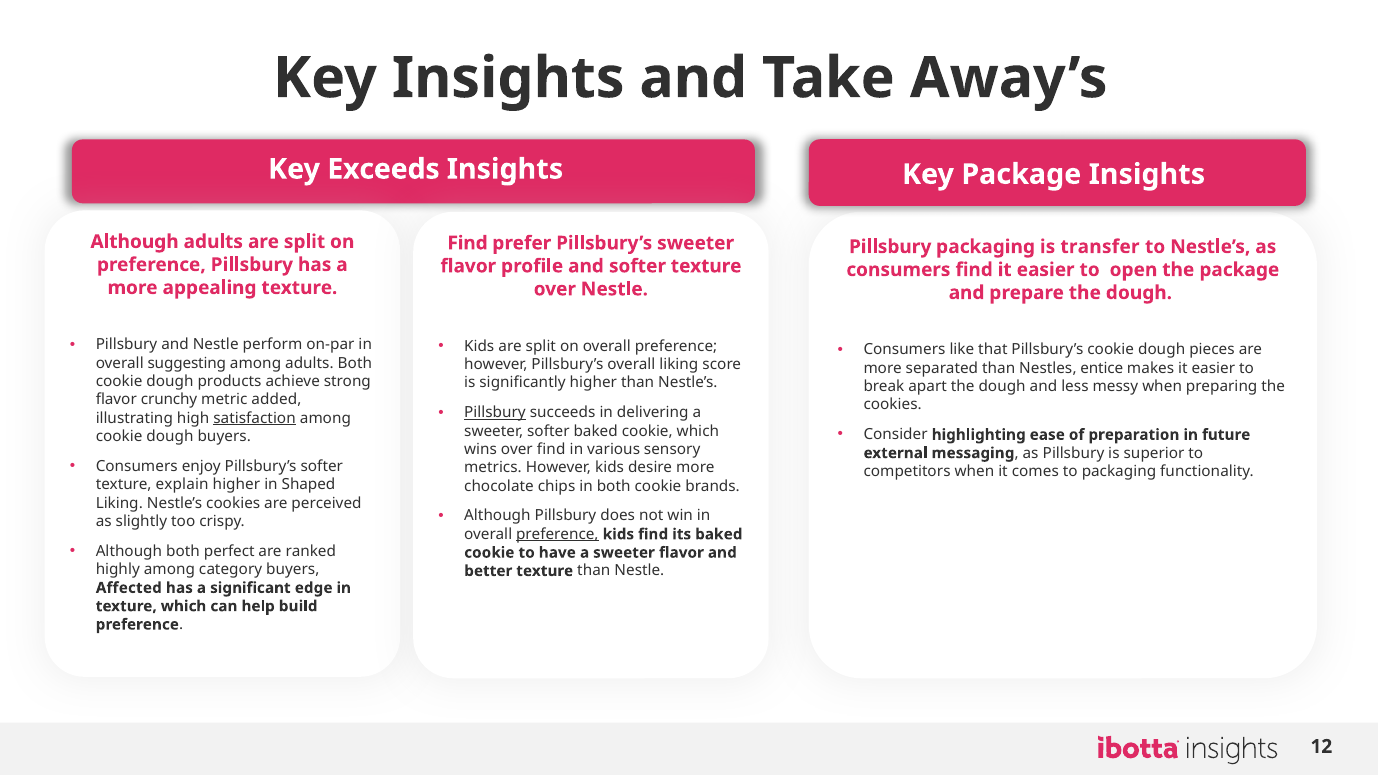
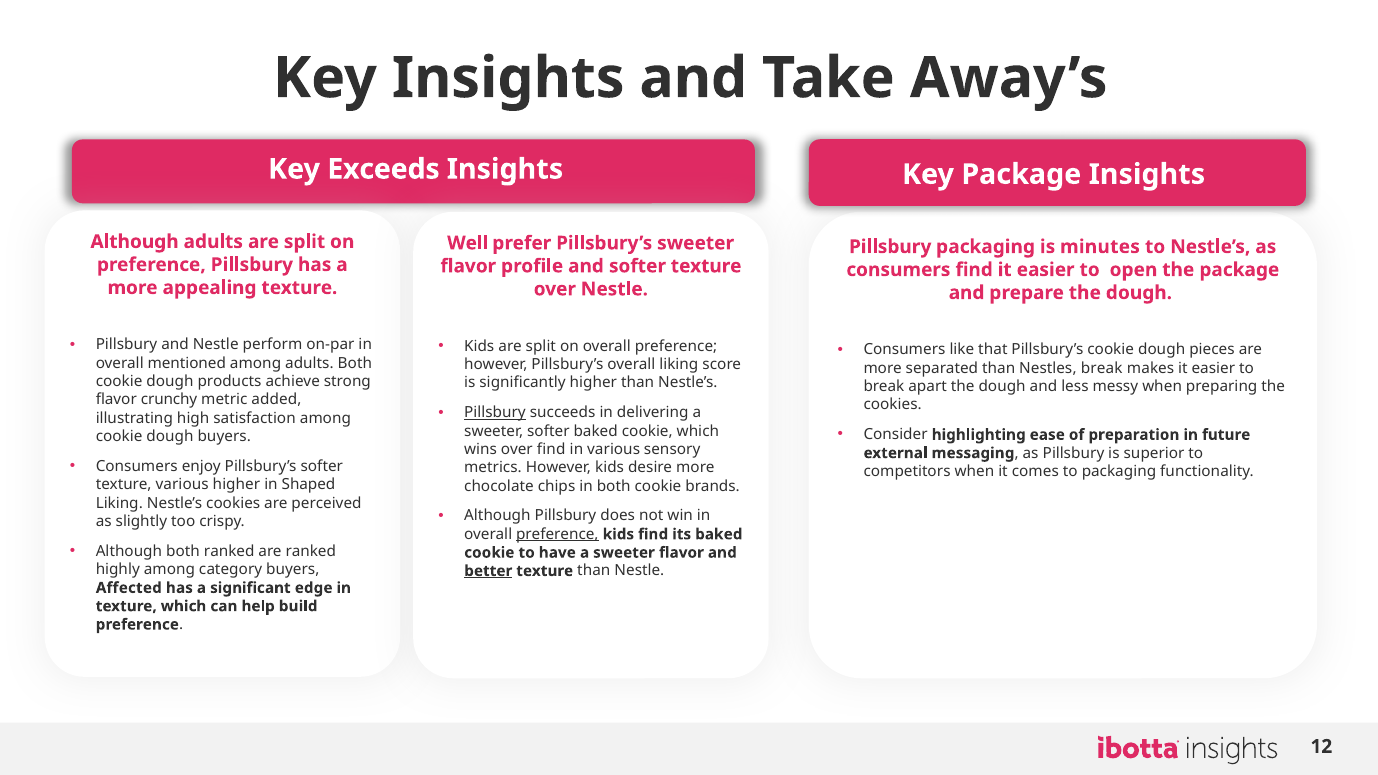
Find at (468, 243): Find -> Well
transfer: transfer -> minutes
suggesting: suggesting -> mentioned
Nestles entice: entice -> break
satisfaction underline: present -> none
texture explain: explain -> various
both perfect: perfect -> ranked
better underline: none -> present
